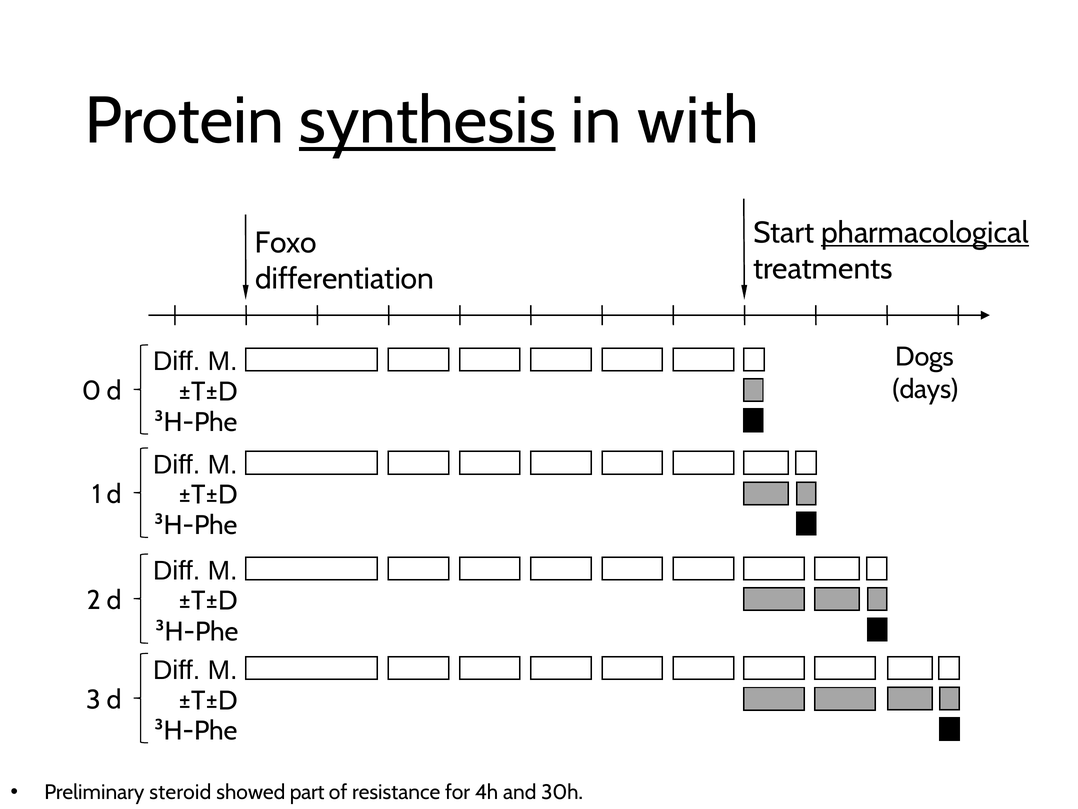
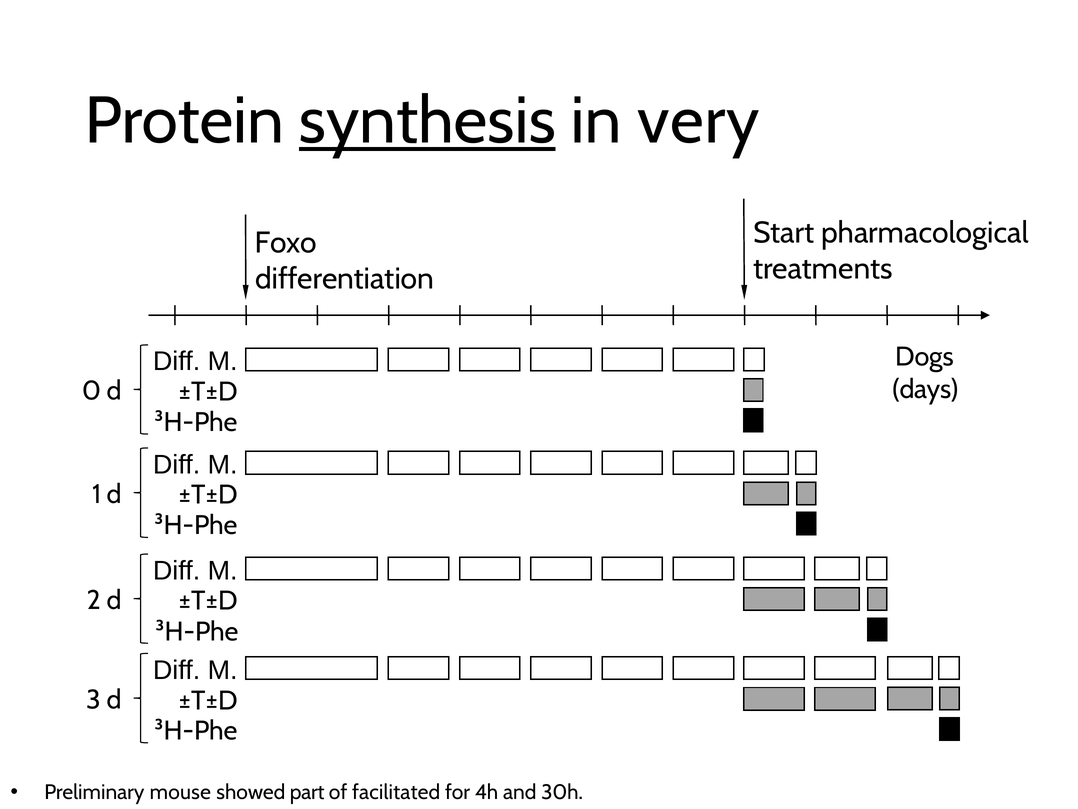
with: with -> very
pharmacological underline: present -> none
steroid: steroid -> mouse
resistance: resistance -> facilitated
